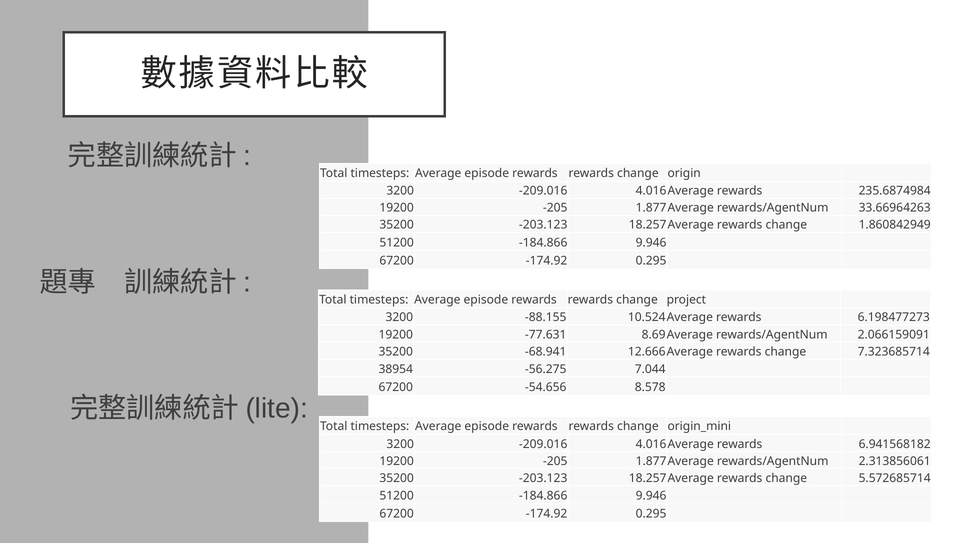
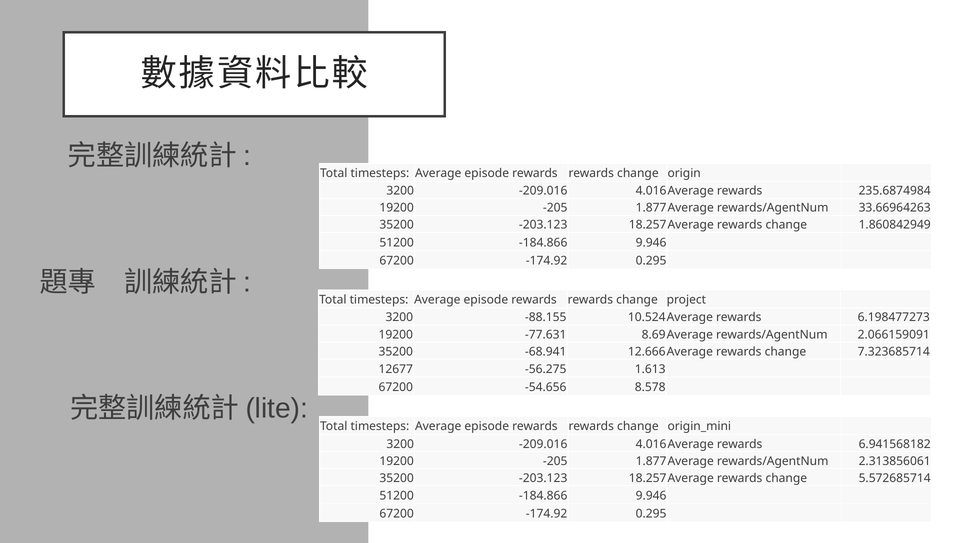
38954: 38954 -> 12677
7.044: 7.044 -> 1.613
